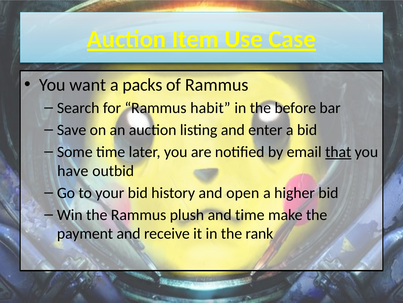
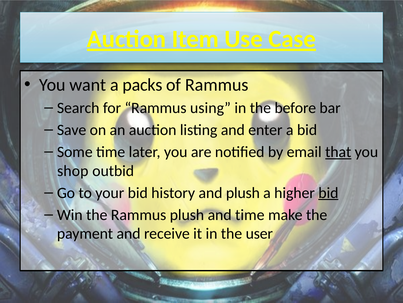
habit: habit -> using
have: have -> shop
and open: open -> plush
bid at (328, 192) underline: none -> present
rank: rank -> user
